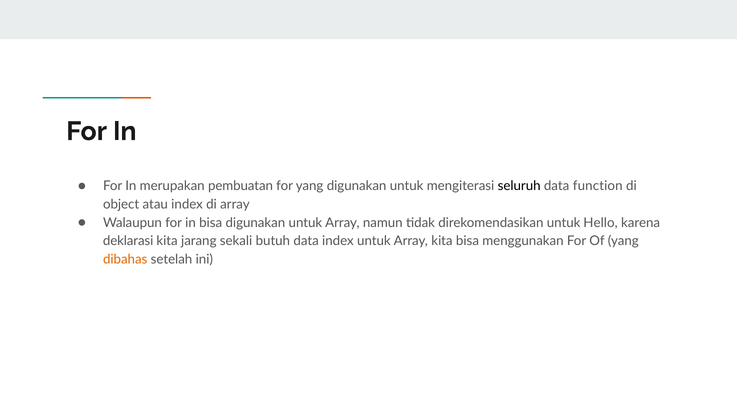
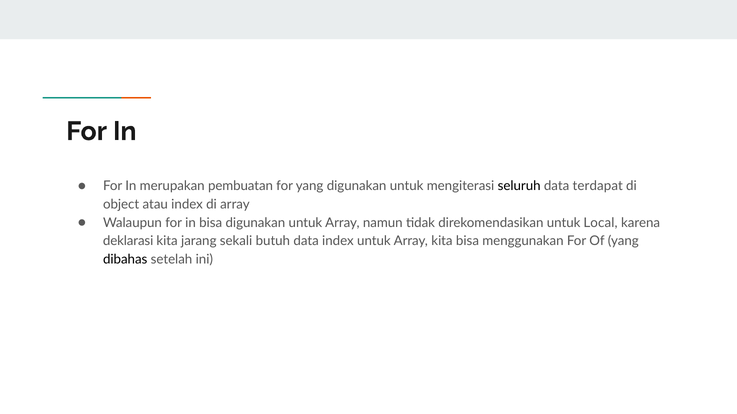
function: function -> terdapat
Hello: Hello -> Local
dibahas colour: orange -> black
